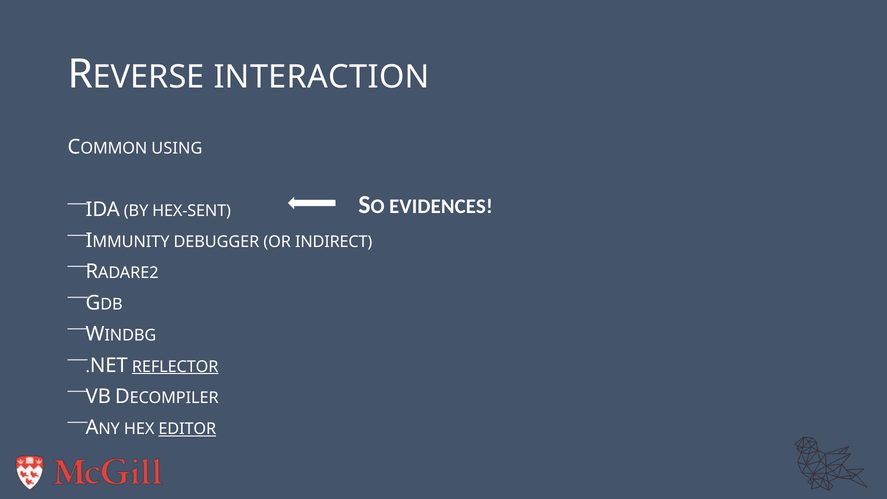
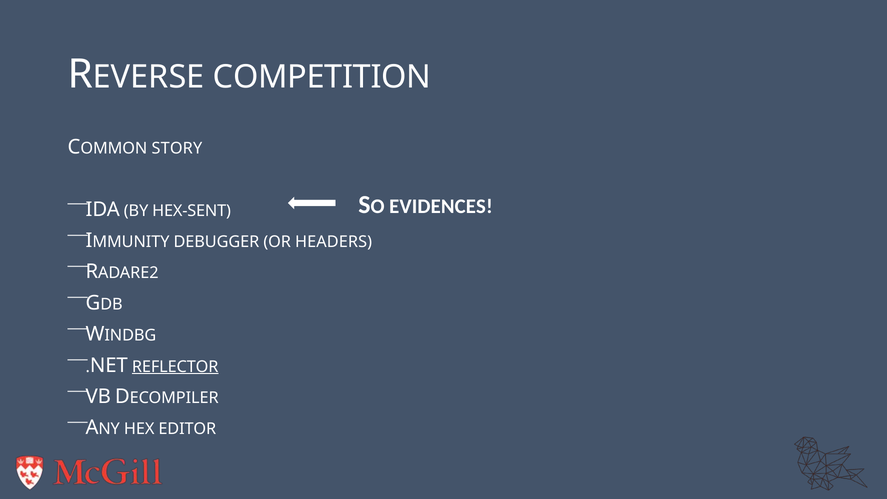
INTERACTION: INTERACTION -> COMPETITION
USING: USING -> STORY
INDIRECT: INDIRECT -> HEADERS
EDITOR underline: present -> none
